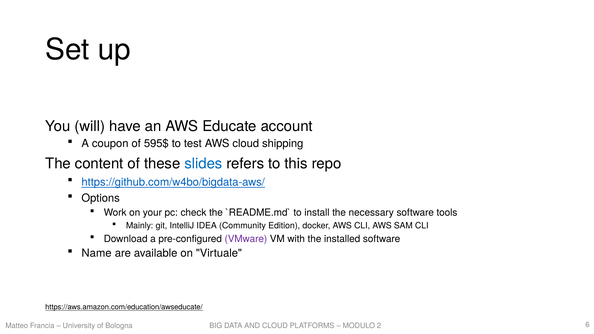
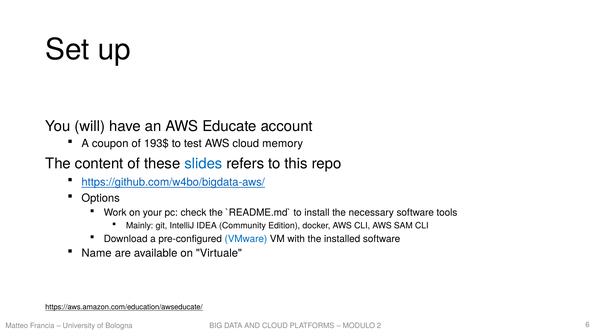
595$: 595$ -> 193$
shipping: shipping -> memory
VMware colour: purple -> blue
